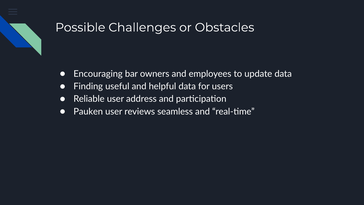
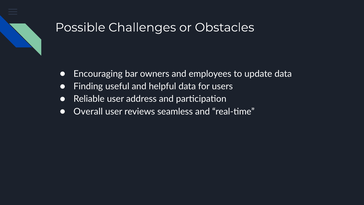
Pauken: Pauken -> Overall
